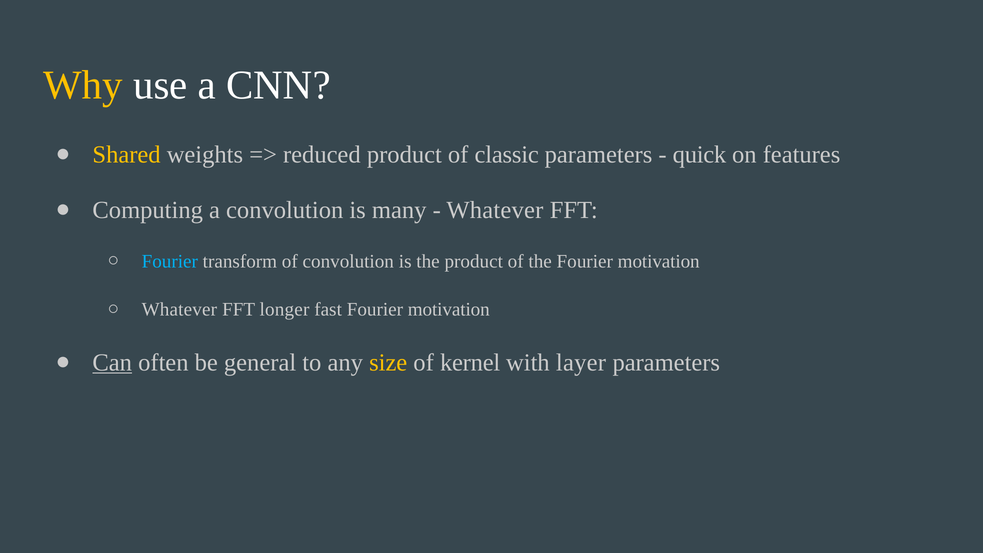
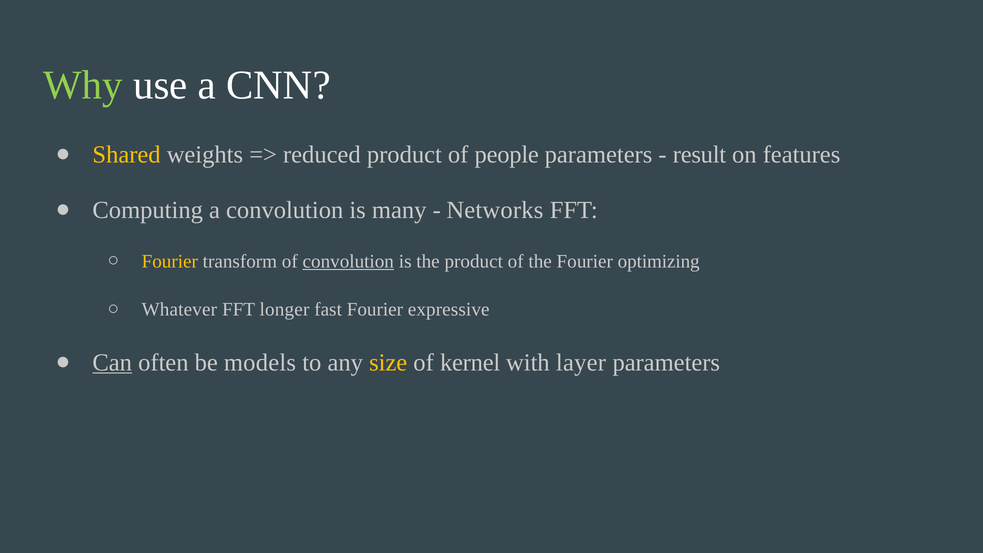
Why colour: yellow -> light green
classic: classic -> people
quick: quick -> result
Whatever at (495, 210): Whatever -> Networks
Fourier at (170, 261) colour: light blue -> yellow
convolution at (348, 261) underline: none -> present
the Fourier motivation: motivation -> optimizing
fast Fourier motivation: motivation -> expressive
general: general -> models
